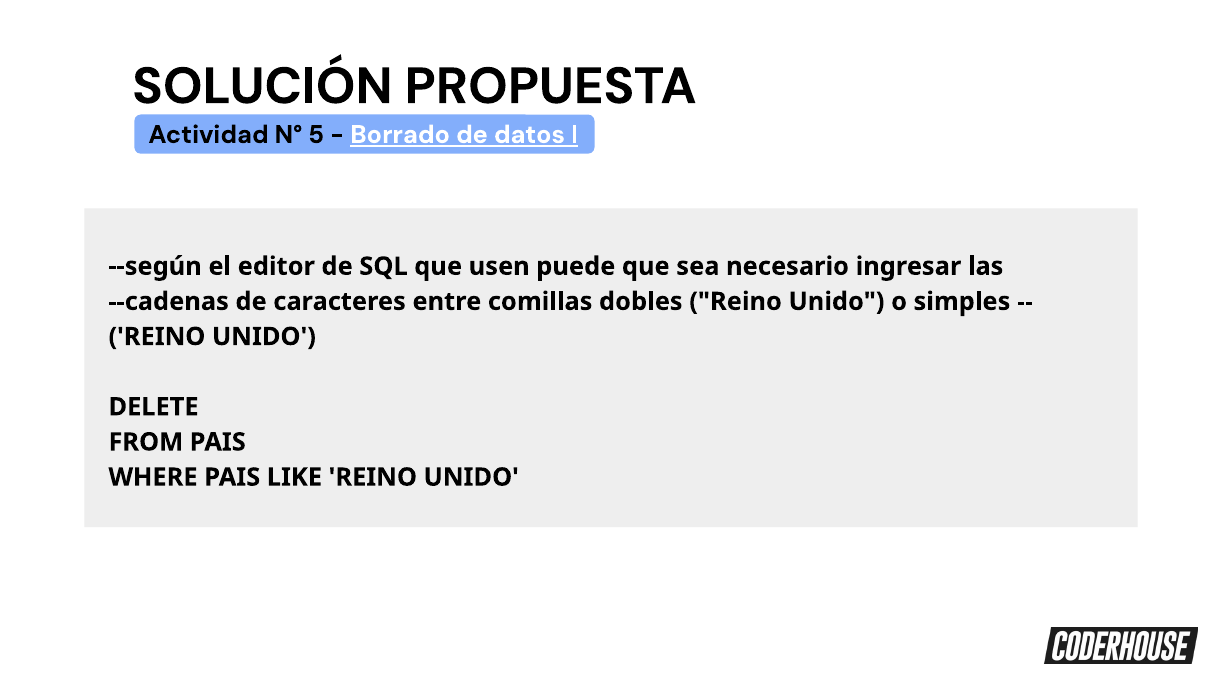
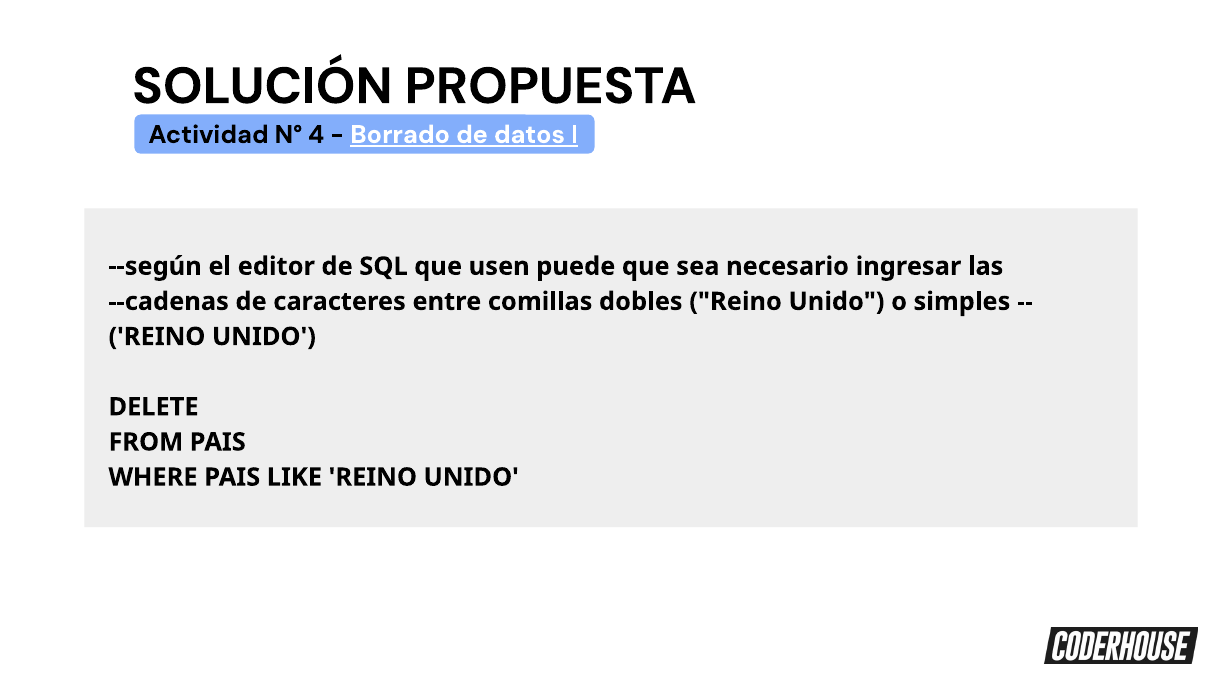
5: 5 -> 4
